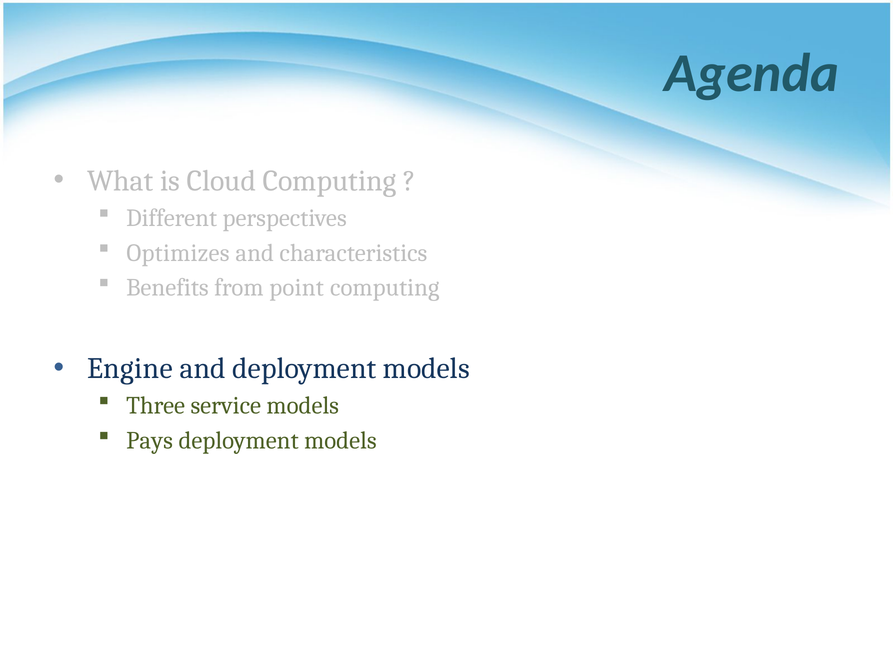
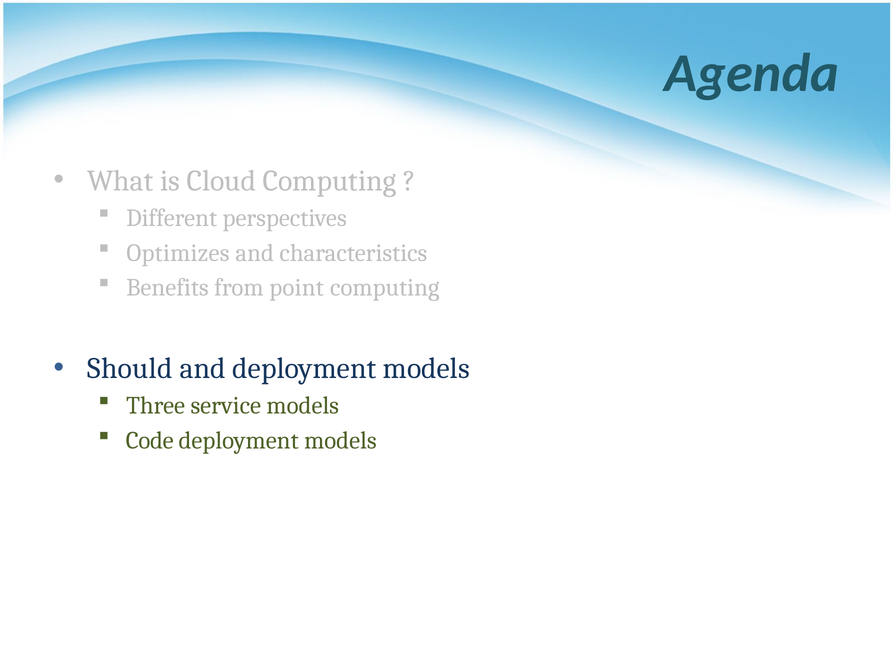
Engine: Engine -> Should
Pays: Pays -> Code
